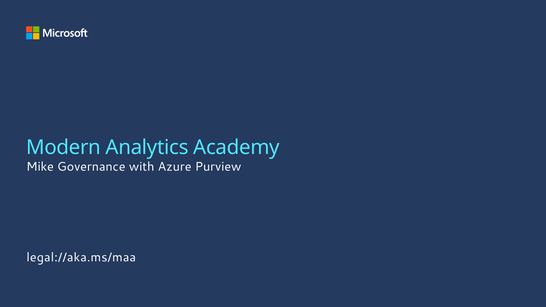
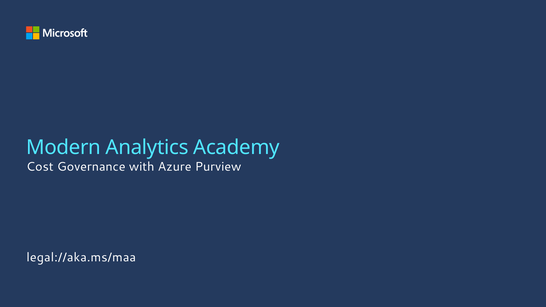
Mike: Mike -> Cost
